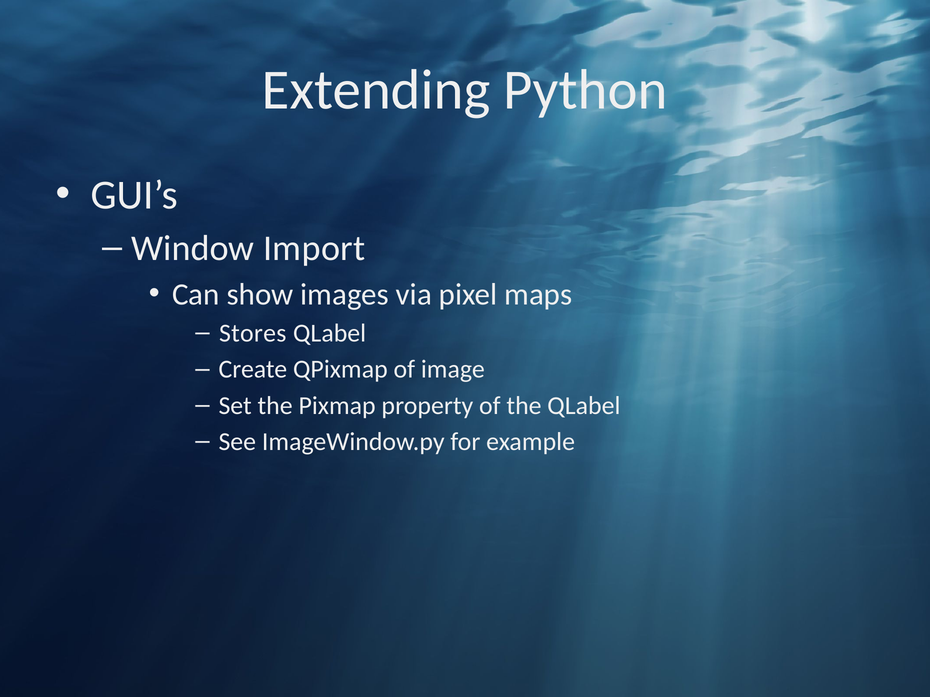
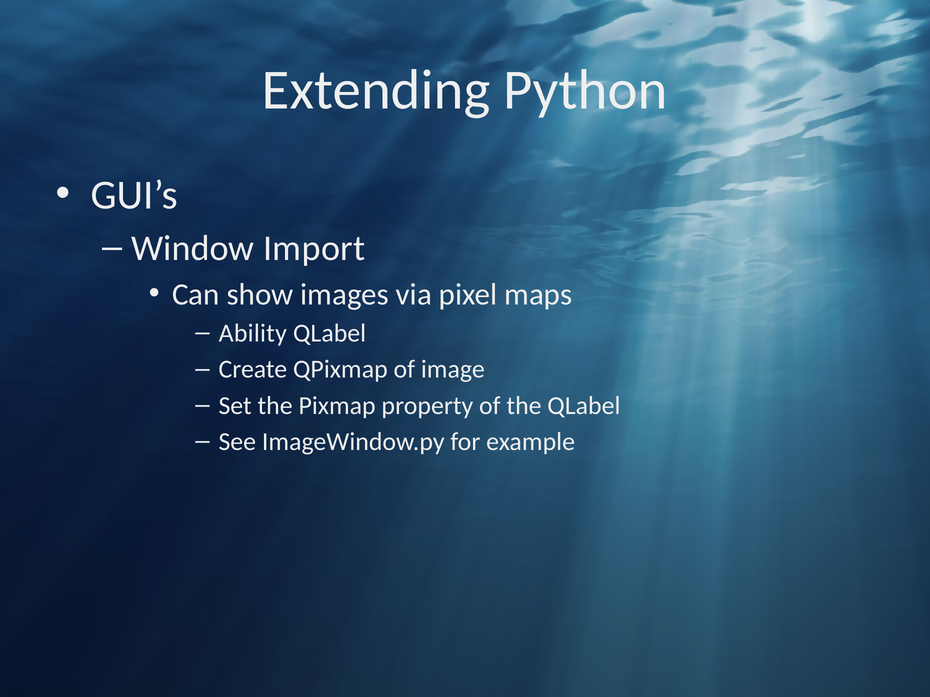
Stores: Stores -> Ability
